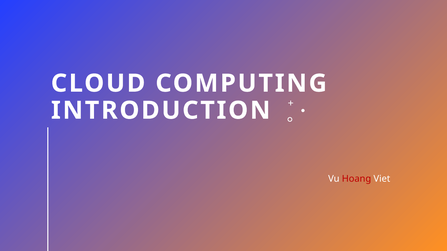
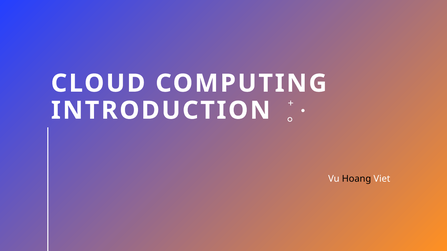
Hoang colour: red -> black
